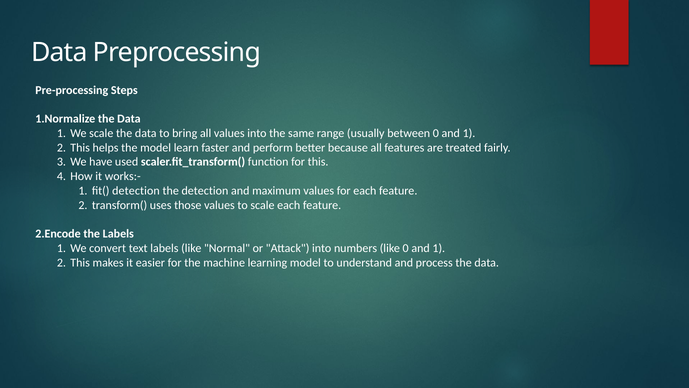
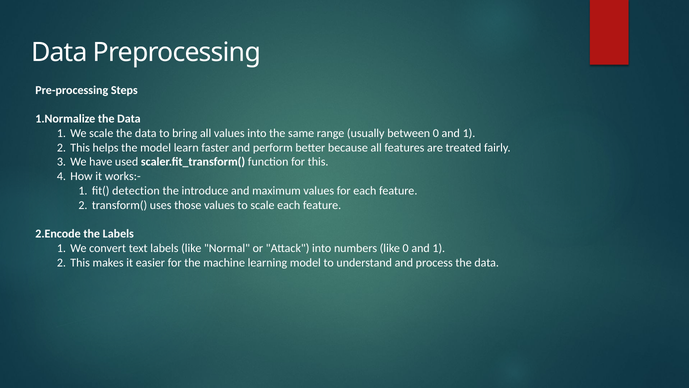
the detection: detection -> introduce
